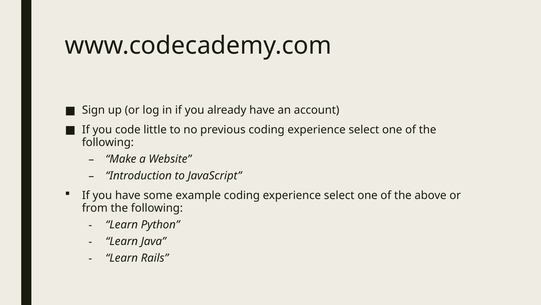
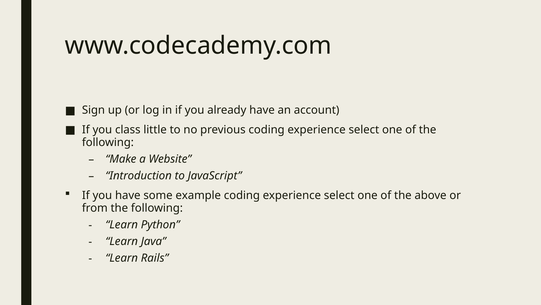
code: code -> class
